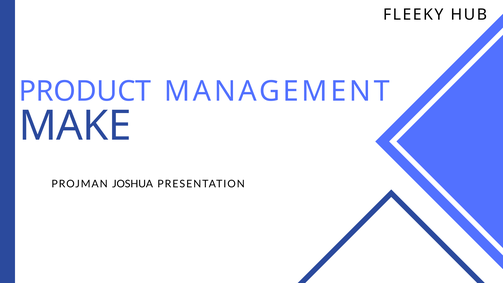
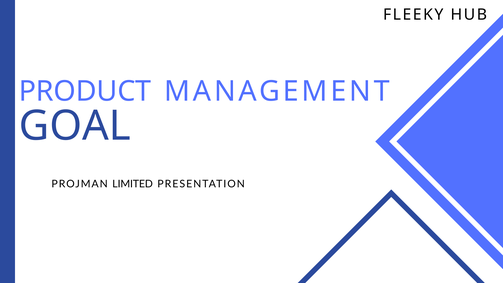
MAKE: MAKE -> GOAL
JOSHUA: JOSHUA -> LIMITED
